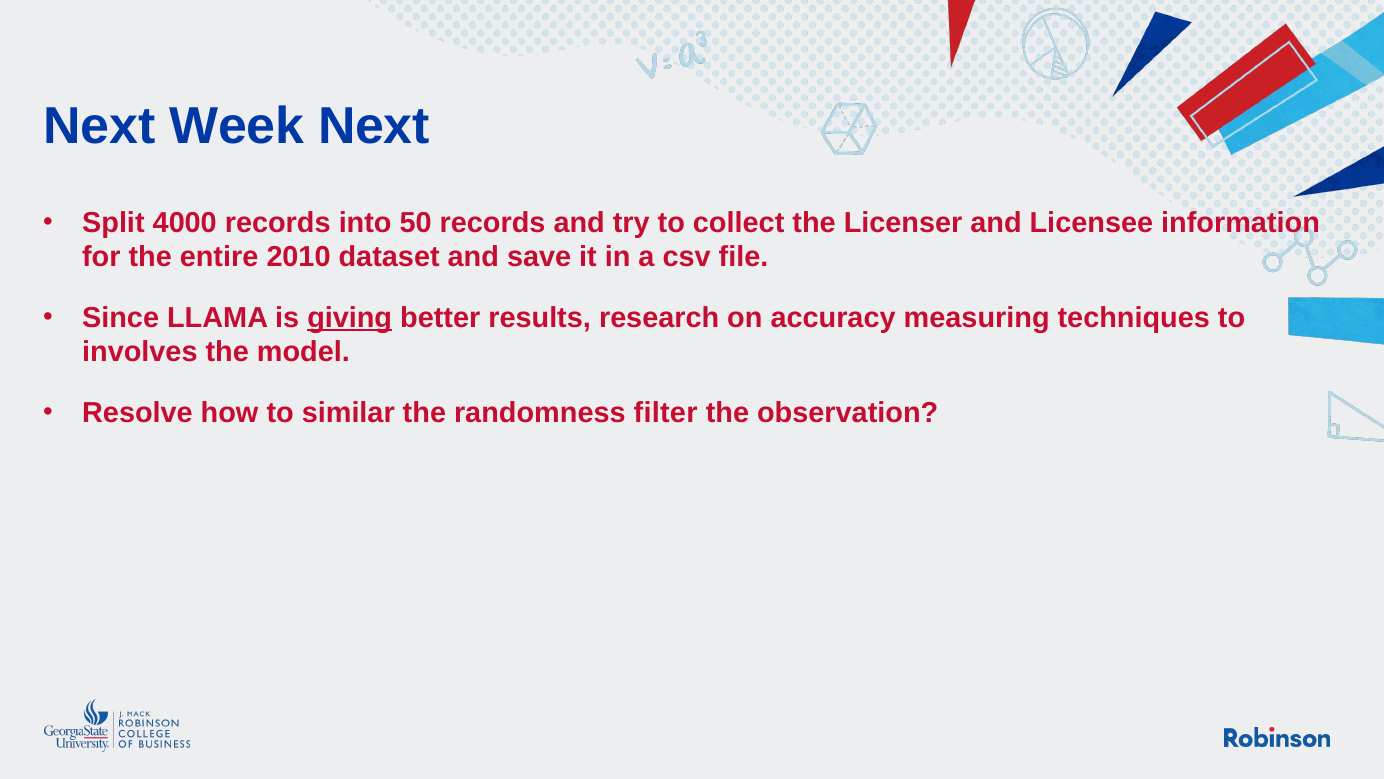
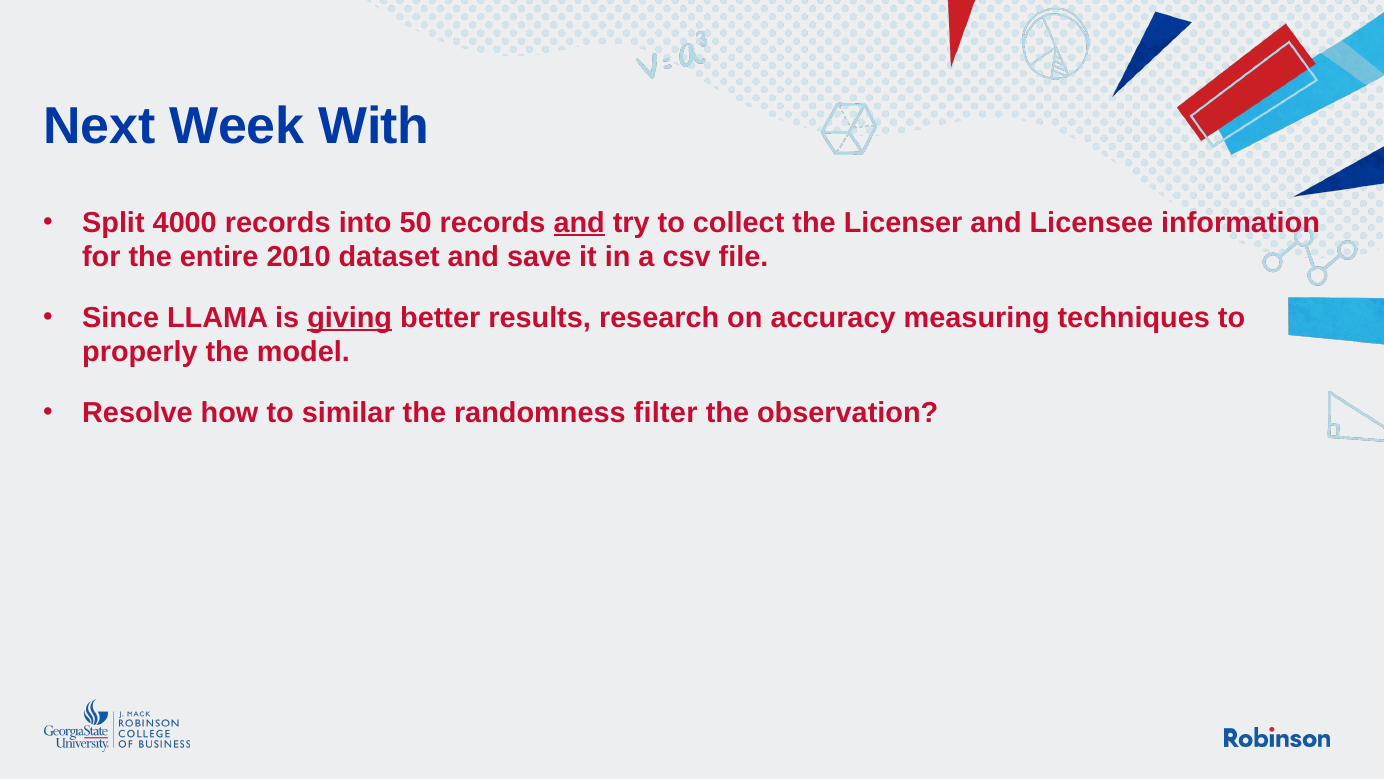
Week Next: Next -> With
and at (579, 222) underline: none -> present
involves: involves -> properly
